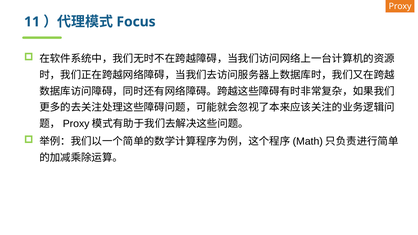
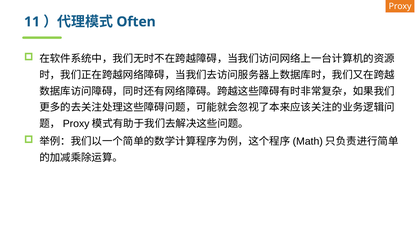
Focus: Focus -> Often
